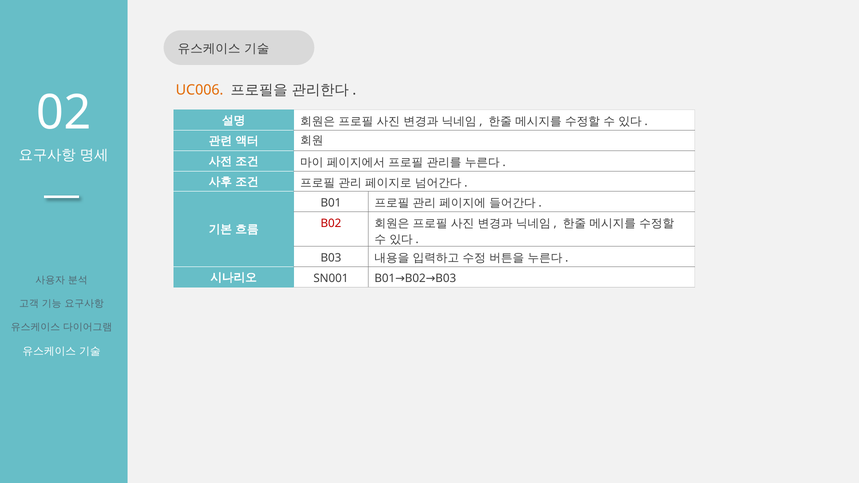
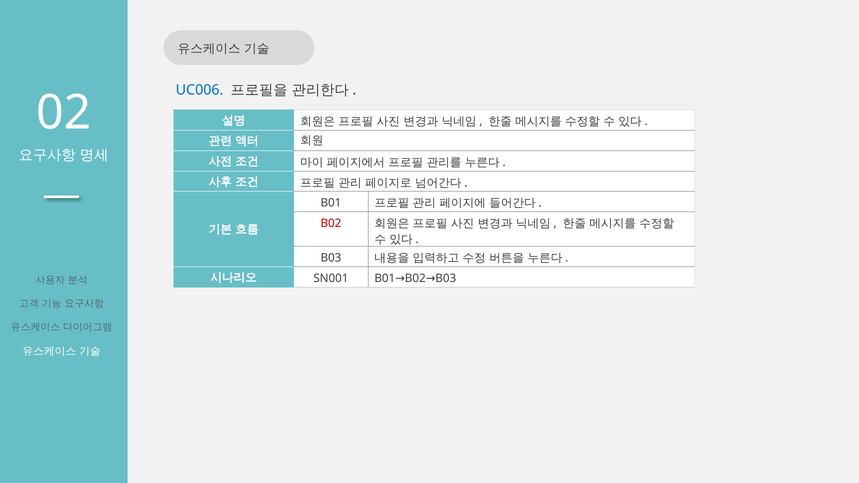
UC006 colour: orange -> blue
